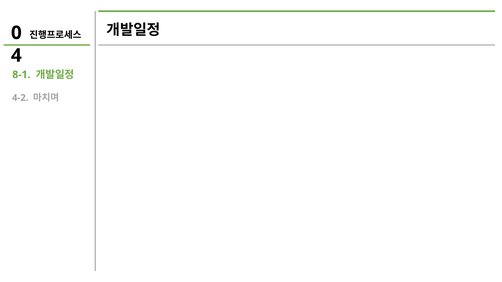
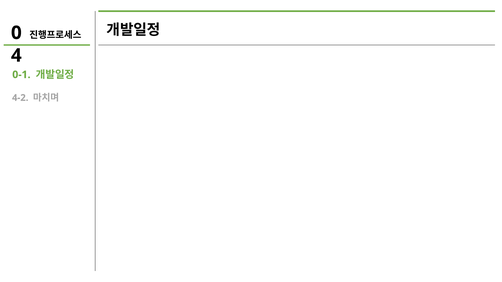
8-1: 8-1 -> 0-1
